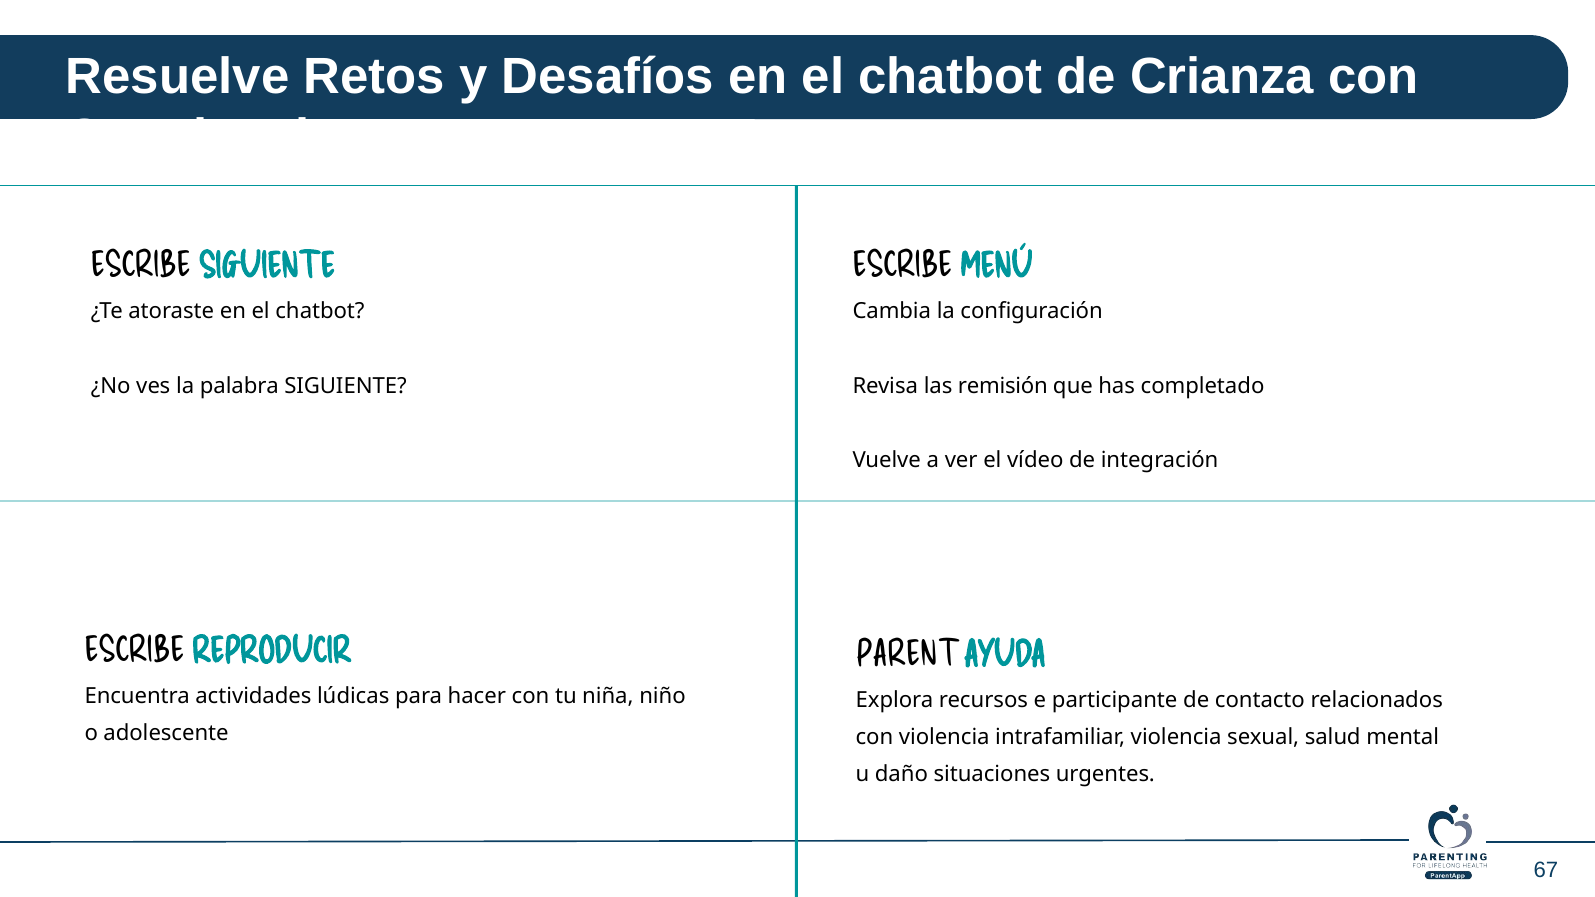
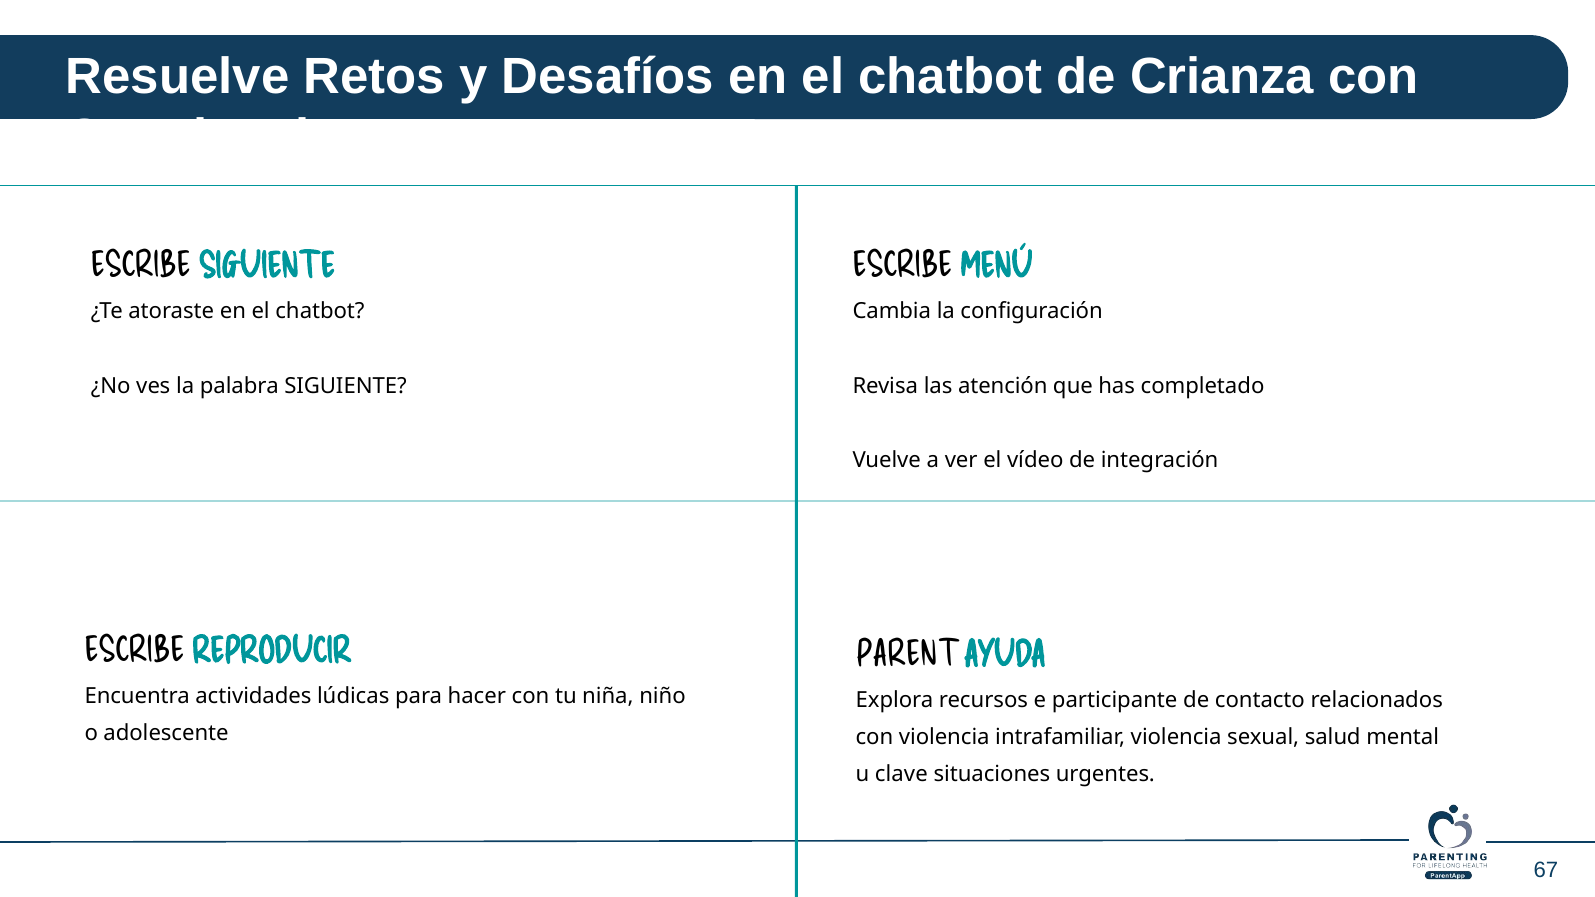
remisión: remisión -> atención
daño: daño -> clave
